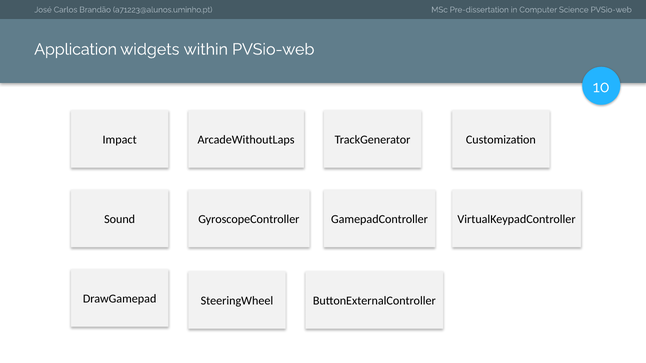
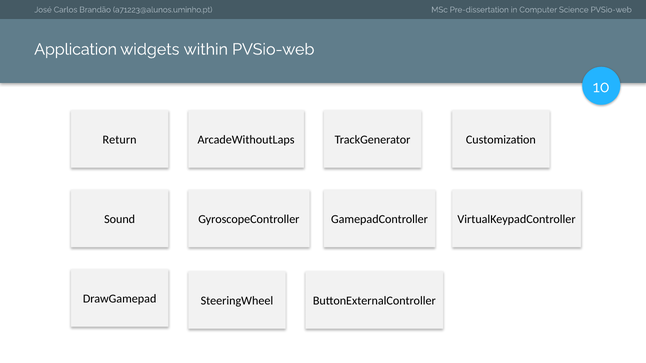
Impact: Impact -> Return
